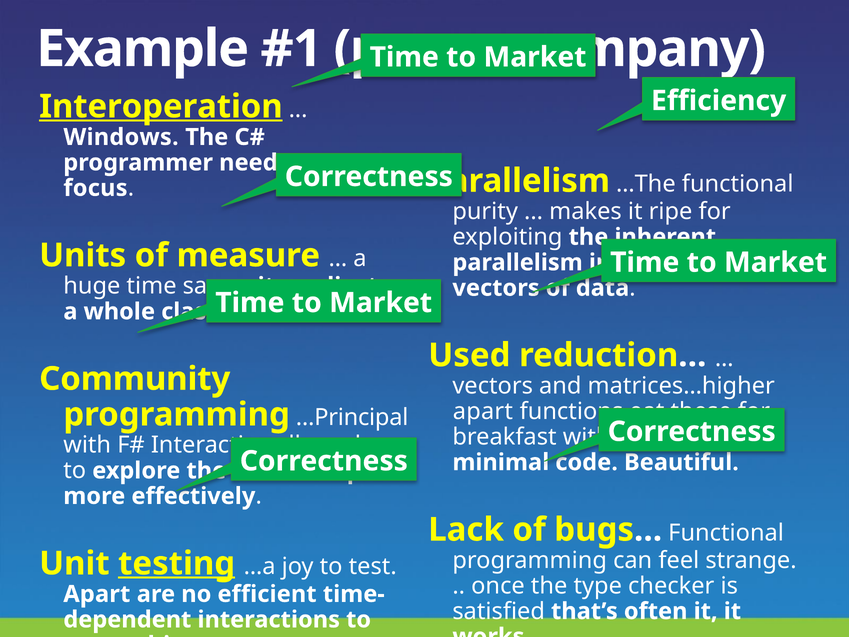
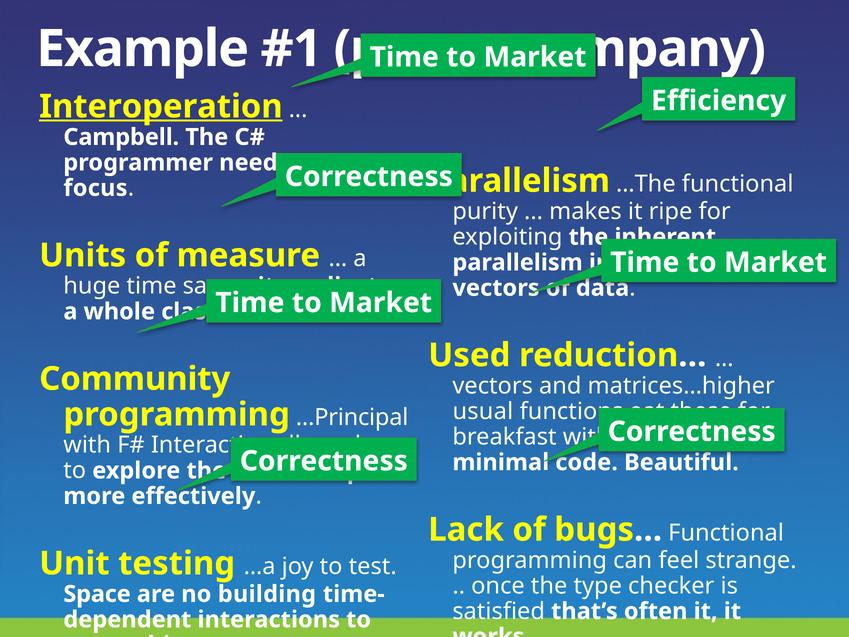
Windows: Windows -> Campbell
apart at (483, 411): apart -> usual
testing underline: present -> none
Apart at (97, 594): Apart -> Space
efficient: efficient -> building
